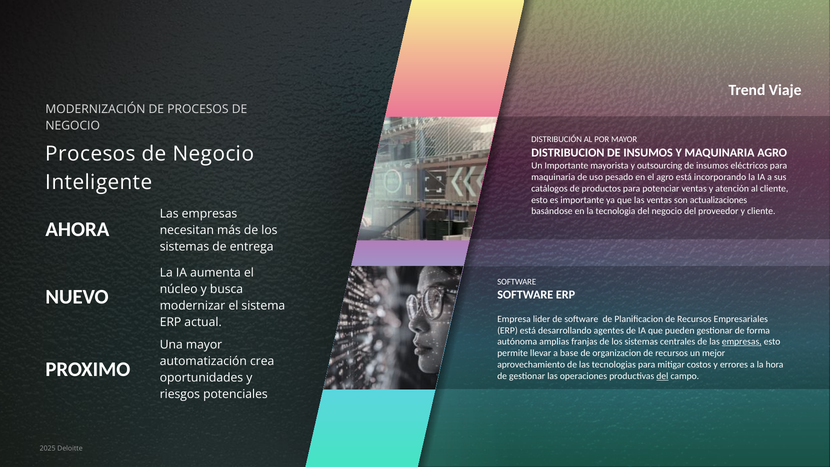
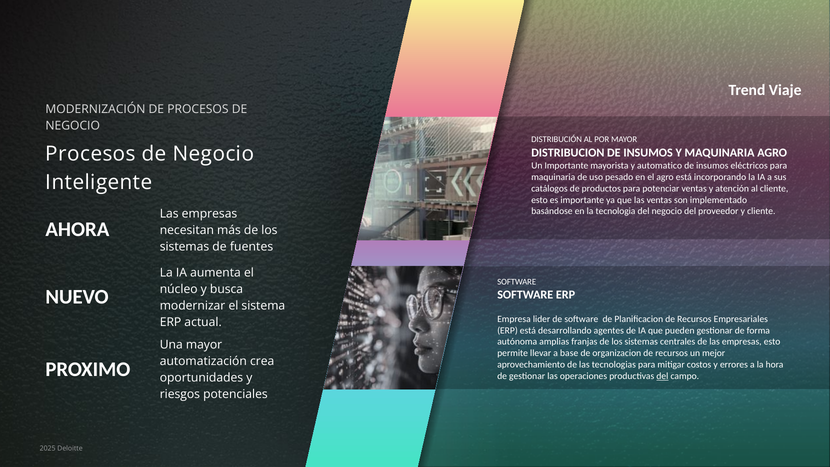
outsourcing: outsourcing -> automatico
actualizaciones: actualizaciones -> implementado
entrega: entrega -> fuentes
empresas at (742, 342) underline: present -> none
